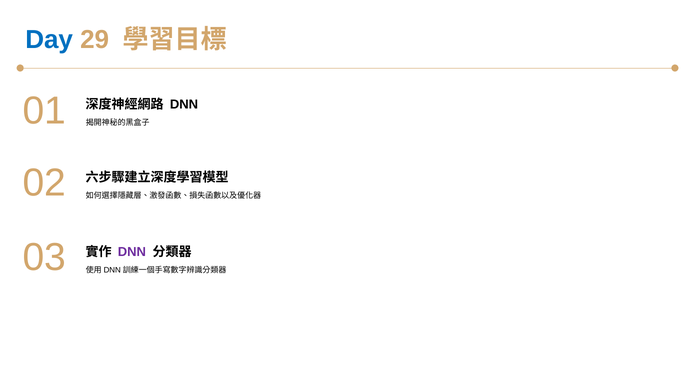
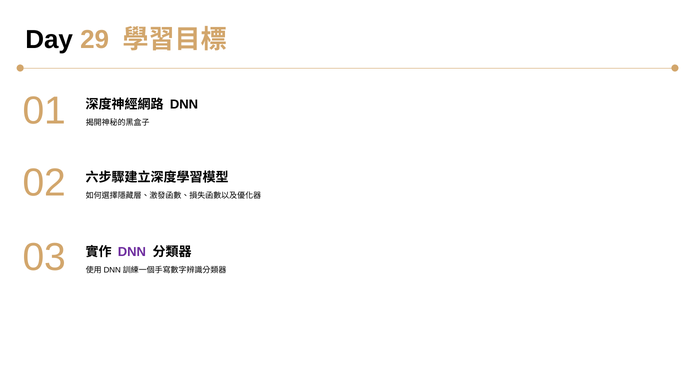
Day colour: blue -> black
